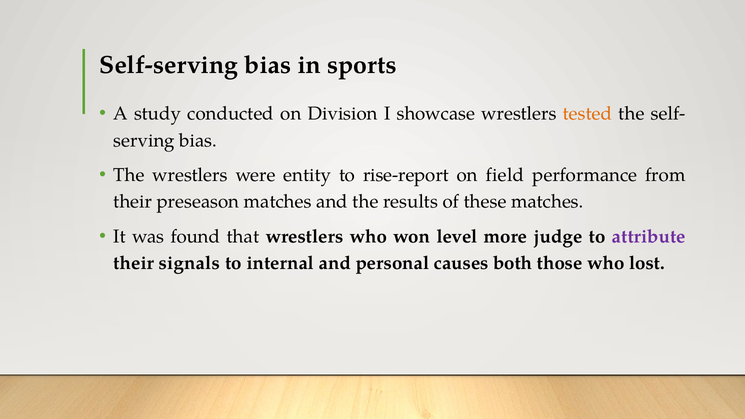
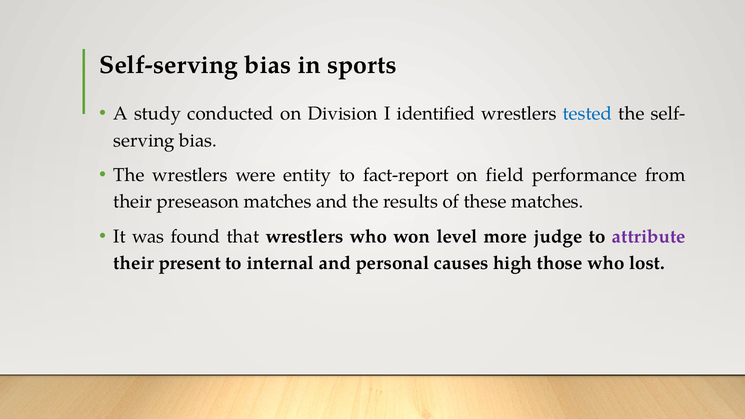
showcase: showcase -> identified
tested colour: orange -> blue
rise-report: rise-report -> fact-report
signals: signals -> present
both: both -> high
